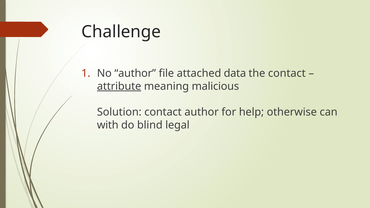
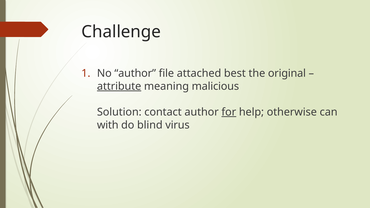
data: data -> best
the contact: contact -> original
for underline: none -> present
legal: legal -> virus
